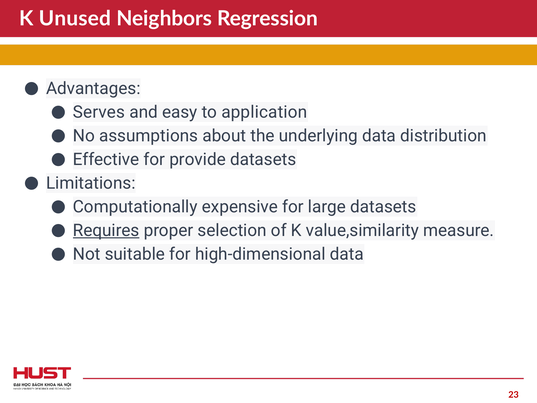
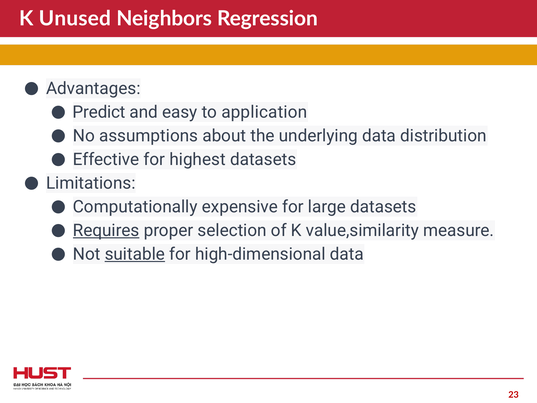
Serves: Serves -> Predict
provide: provide -> highest
suitable underline: none -> present
